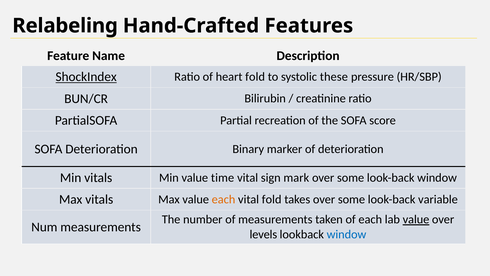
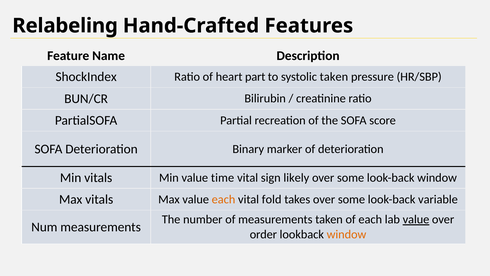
ShockIndex underline: present -> none
heart fold: fold -> part
systolic these: these -> taken
mark: mark -> likely
levels: levels -> order
window at (346, 234) colour: blue -> orange
